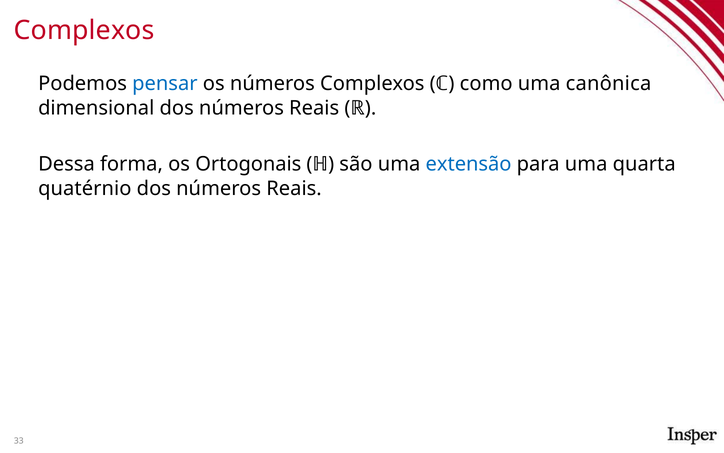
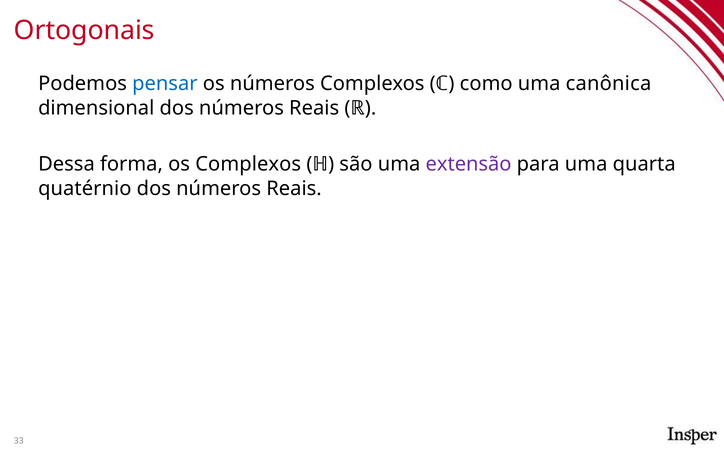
Complexos at (84, 31): Complexos -> Ortogonais
os Ortogonais: Ortogonais -> Complexos
extensão colour: blue -> purple
